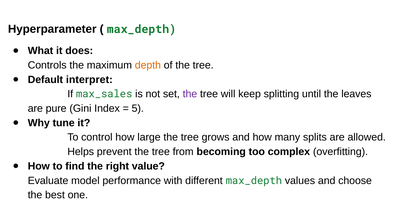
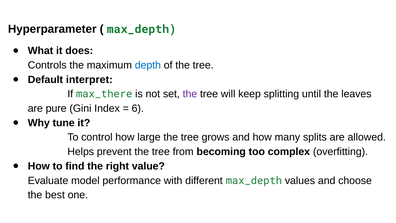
depth colour: orange -> blue
max_sales: max_sales -> max_there
5: 5 -> 6
